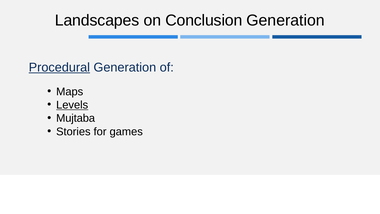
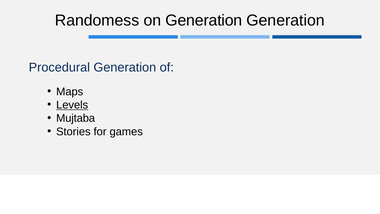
Landscapes: Landscapes -> Randomess
on Conclusion: Conclusion -> Generation
Procedural underline: present -> none
